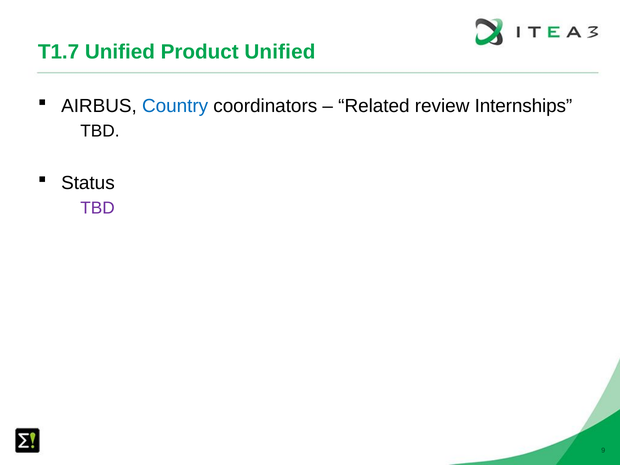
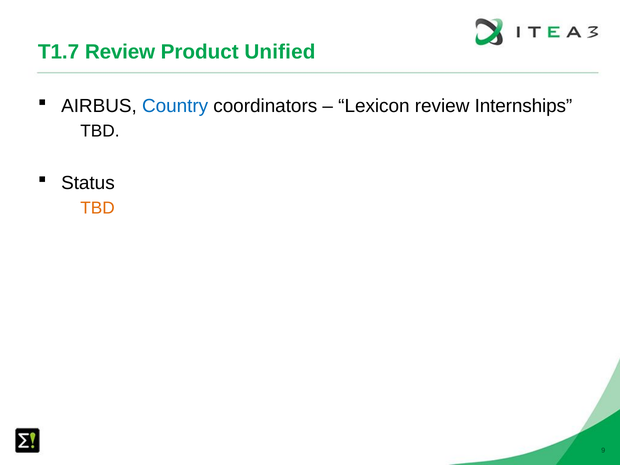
T1.7 Unified: Unified -> Review
Related: Related -> Lexicon
TBD at (98, 208) colour: purple -> orange
